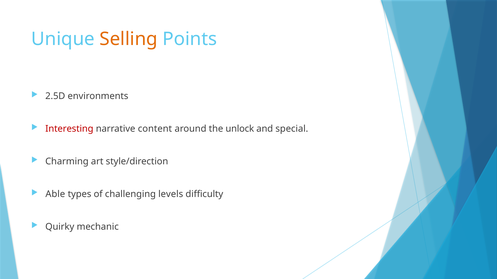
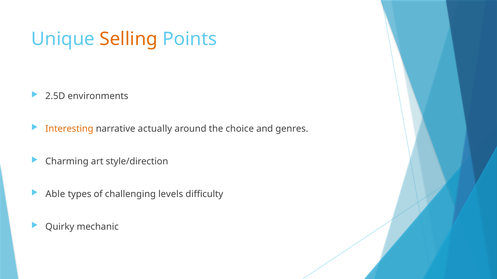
Interesting colour: red -> orange
content: content -> actually
unlock: unlock -> choice
special: special -> genres
